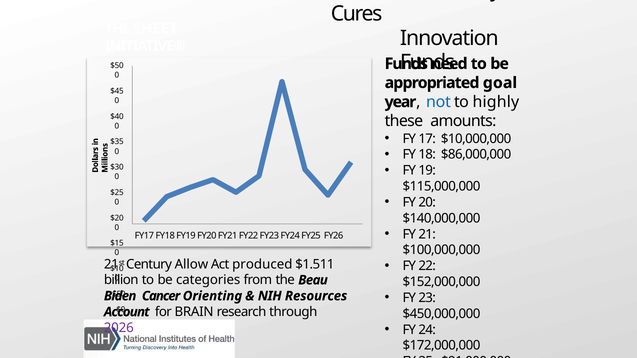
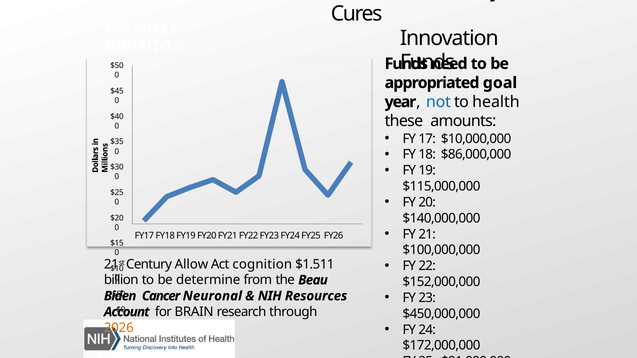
highly: highly -> health
produced: produced -> cognition
categories: categories -> determine
Orienting: Orienting -> Neuronal
2026 colour: purple -> orange
